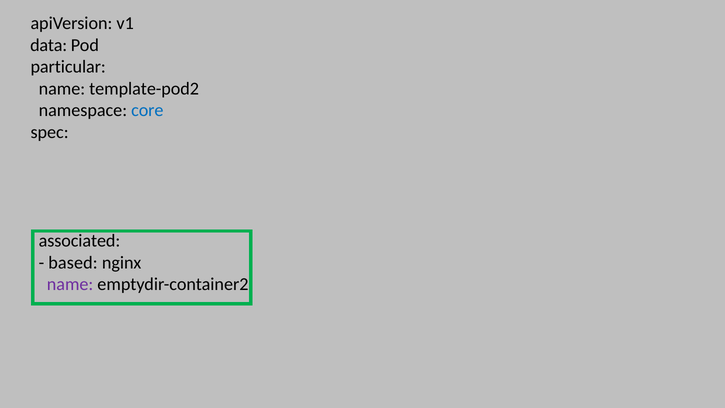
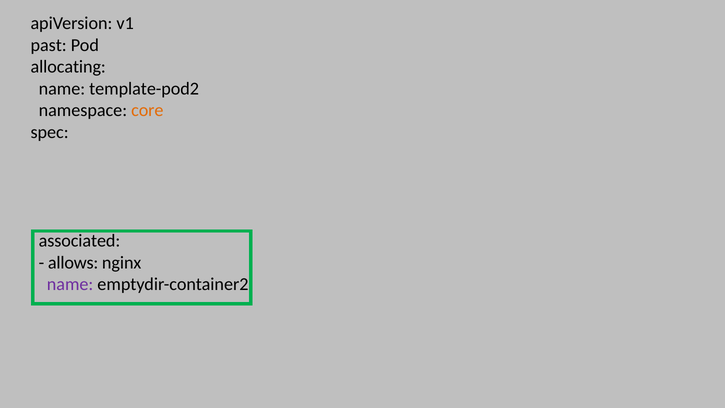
data: data -> past
particular: particular -> allocating
core colour: blue -> orange
based: based -> allows
